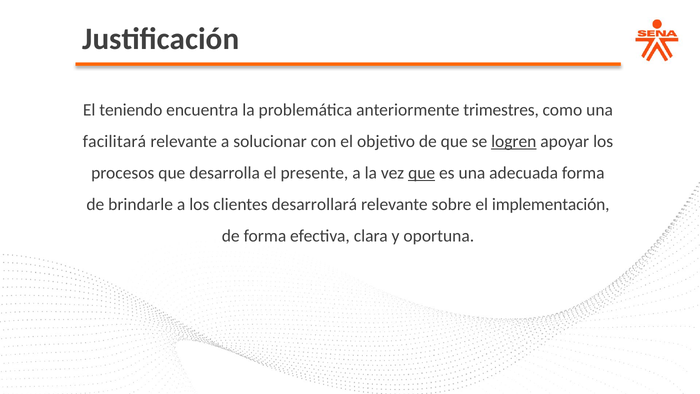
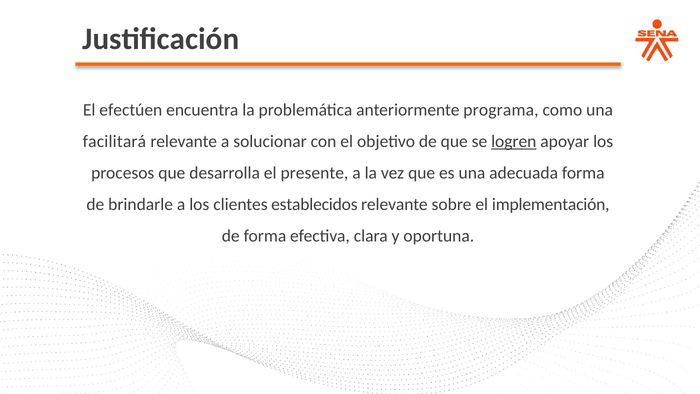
teniendo: teniendo -> efectúen
trimestres: trimestres -> programa
que at (422, 173) underline: present -> none
desarrollará: desarrollará -> establecidos
